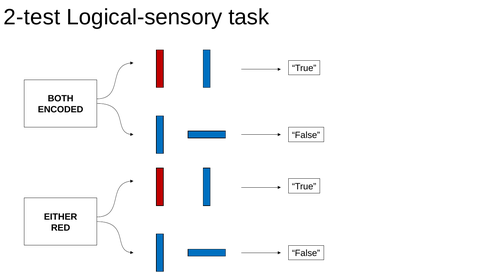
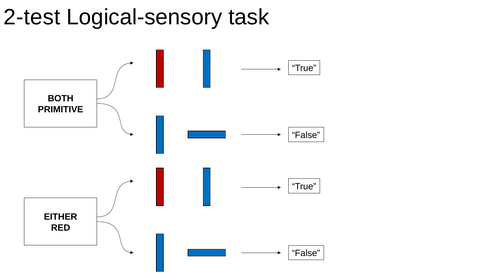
ENCODED: ENCODED -> PRIMITIVE
